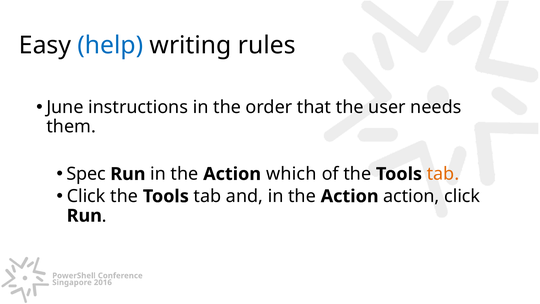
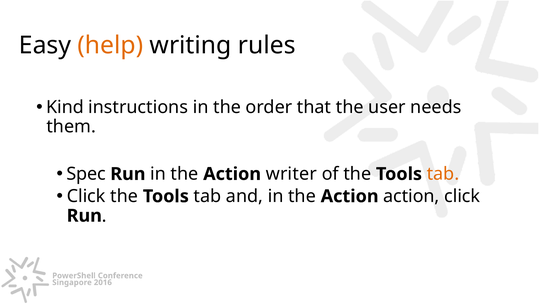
help colour: blue -> orange
June: June -> Kind
which: which -> writer
